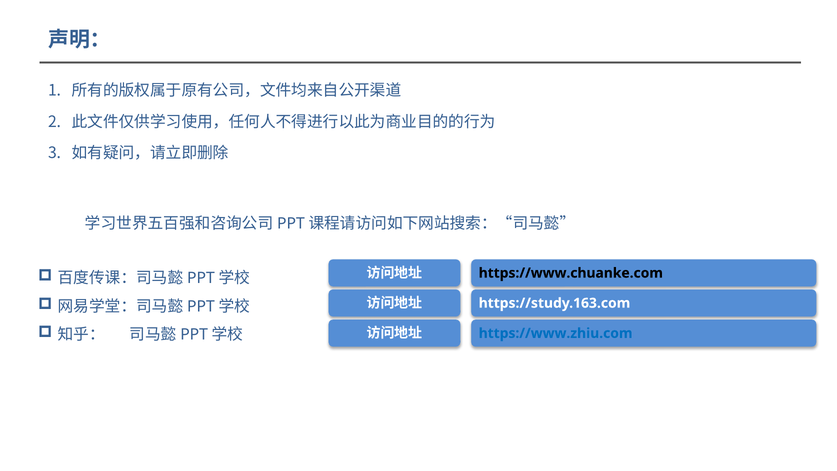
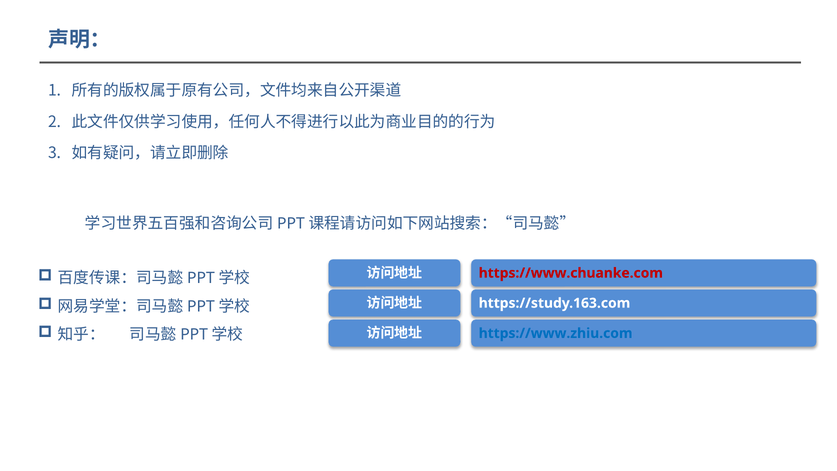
https://www.chuanke.com colour: black -> red
